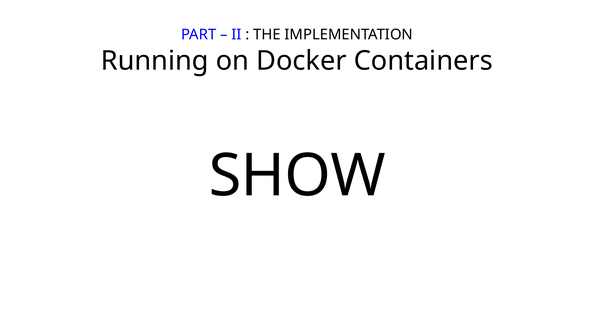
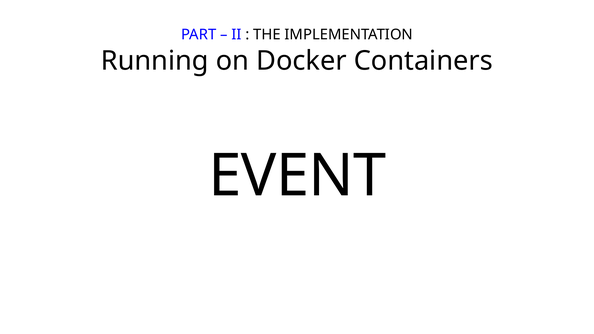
SHOW: SHOW -> EVENT
